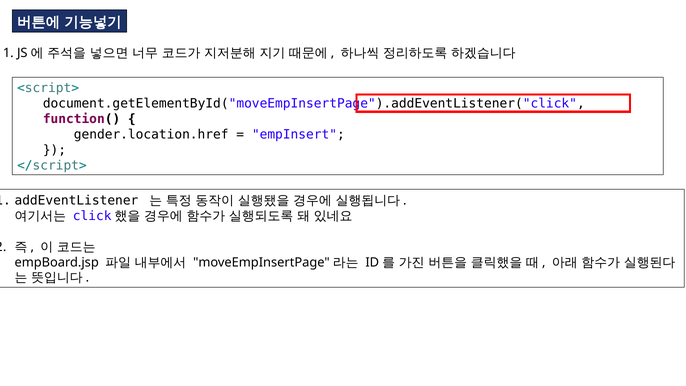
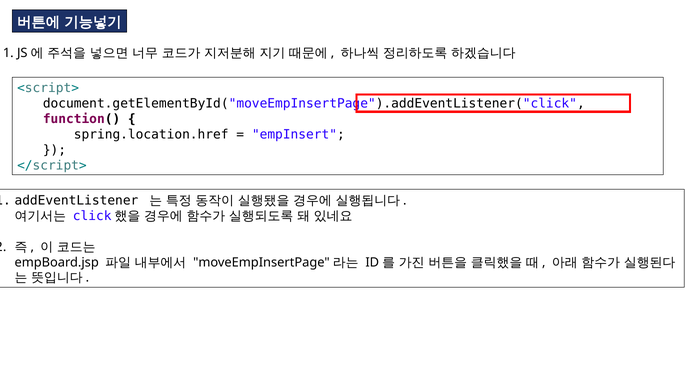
gender.location.href: gender.location.href -> spring.location.href
